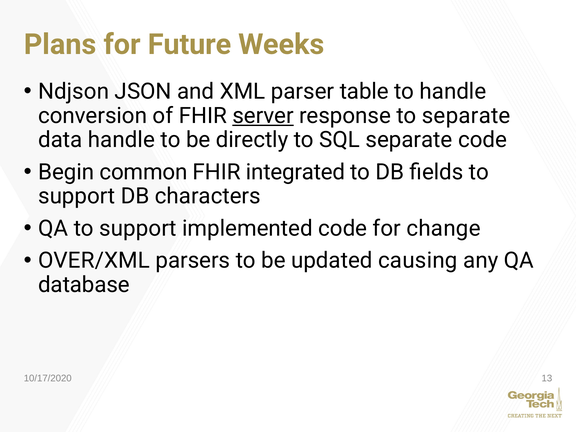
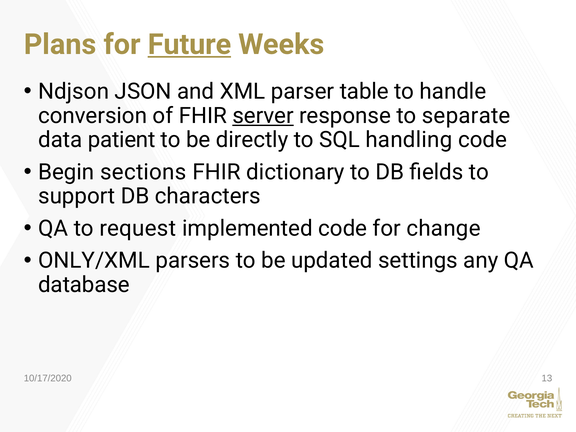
Future underline: none -> present
data handle: handle -> patient
SQL separate: separate -> handling
common: common -> sections
integrated: integrated -> dictionary
QA to support: support -> request
OVER/XML: OVER/XML -> ONLY/XML
causing: causing -> settings
